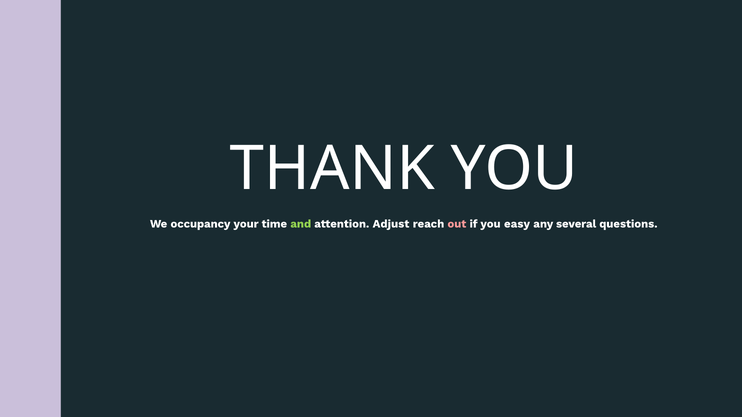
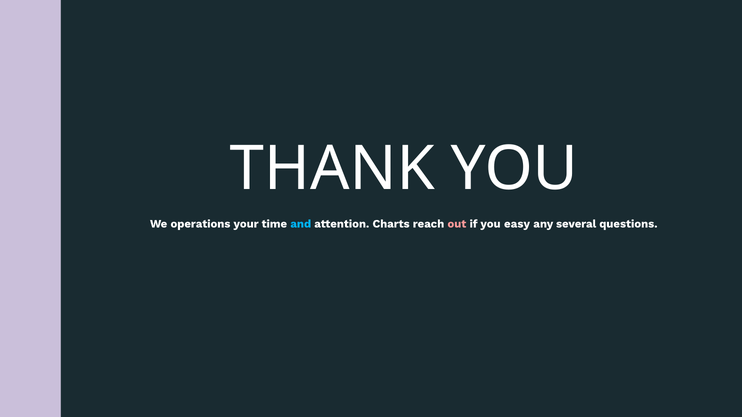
occupancy: occupancy -> operations
and colour: light green -> light blue
Adjust: Adjust -> Charts
